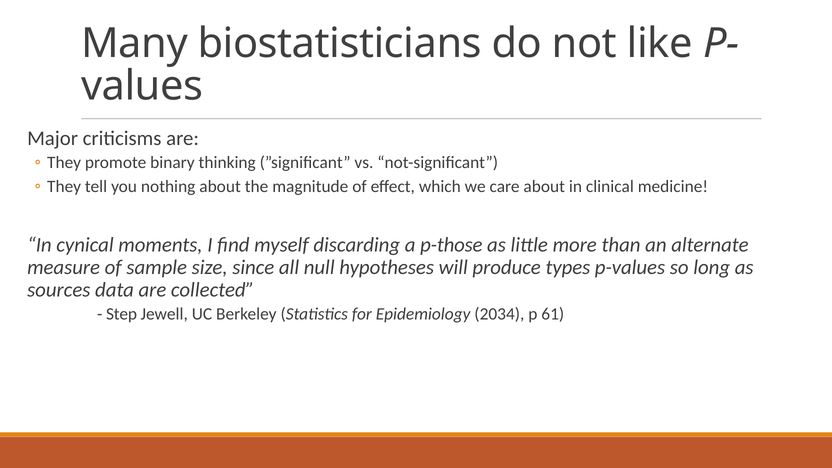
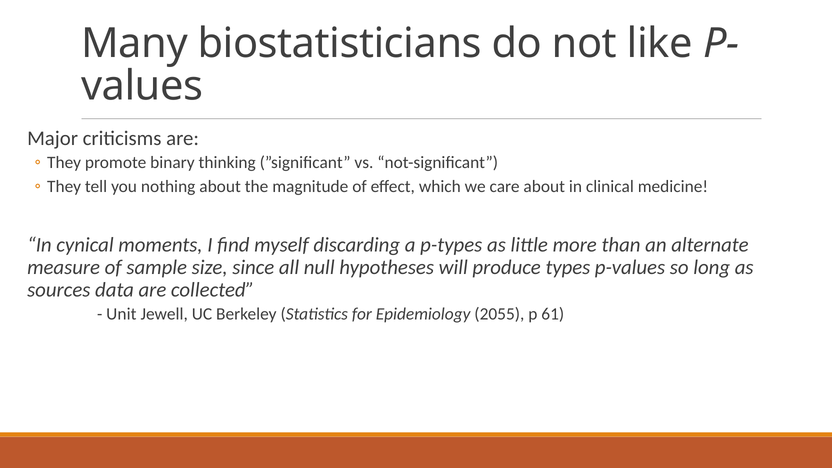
p-those: p-those -> p-types
Step: Step -> Unit
2034: 2034 -> 2055
